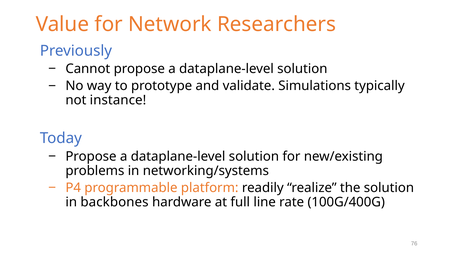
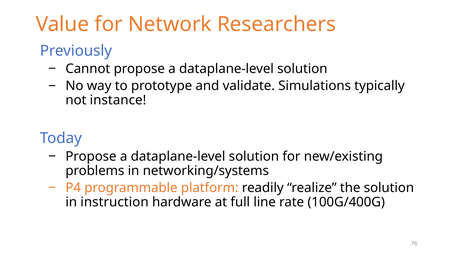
backbones: backbones -> instruction
